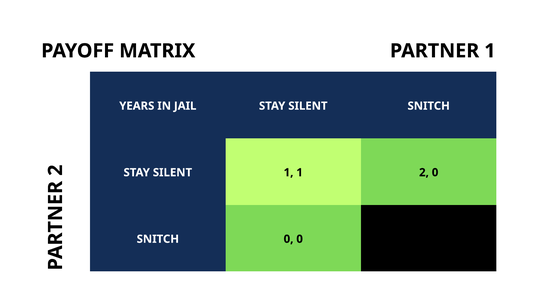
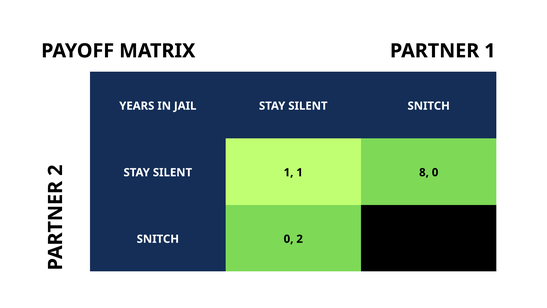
1 2: 2 -> 8
0 0: 0 -> 2
